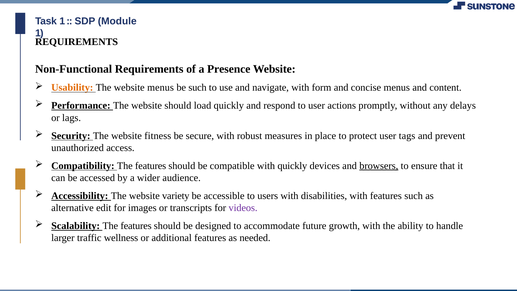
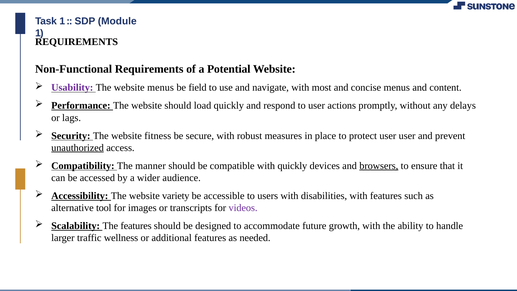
Presence: Presence -> Potential
Usability colour: orange -> purple
be such: such -> field
form: form -> most
user tags: tags -> user
unauthorized underline: none -> present
Compatibility The features: features -> manner
edit: edit -> tool
